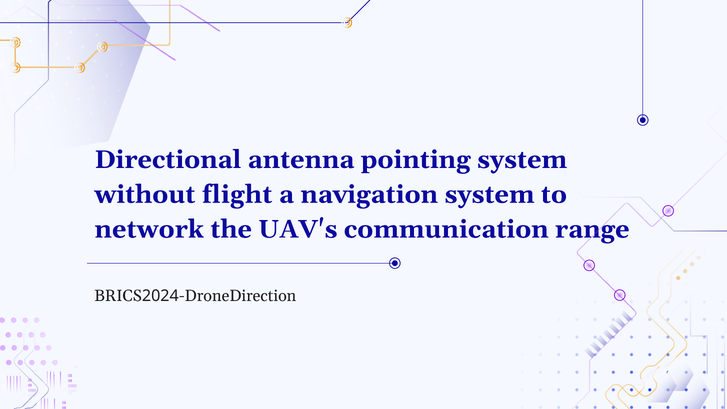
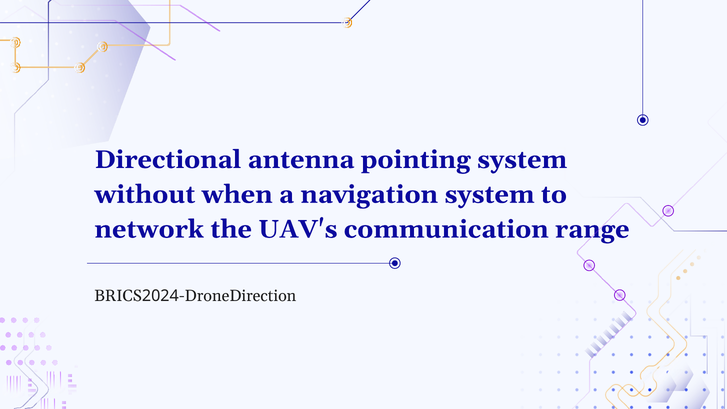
flight: flight -> when
